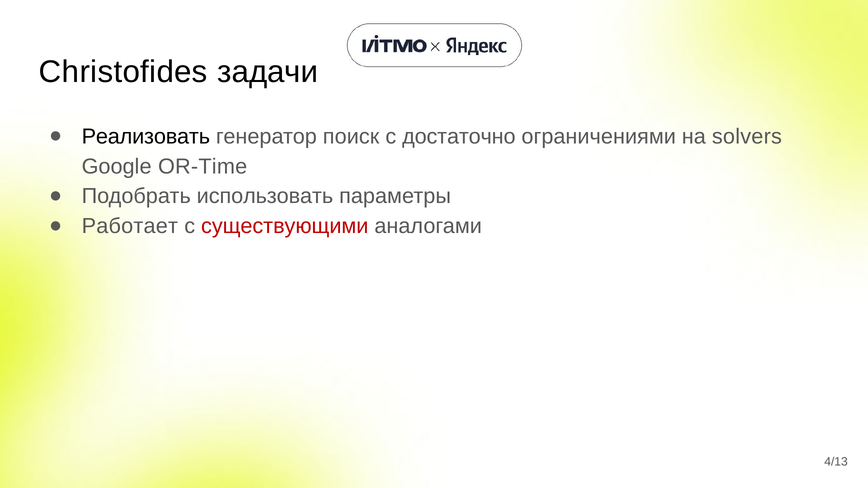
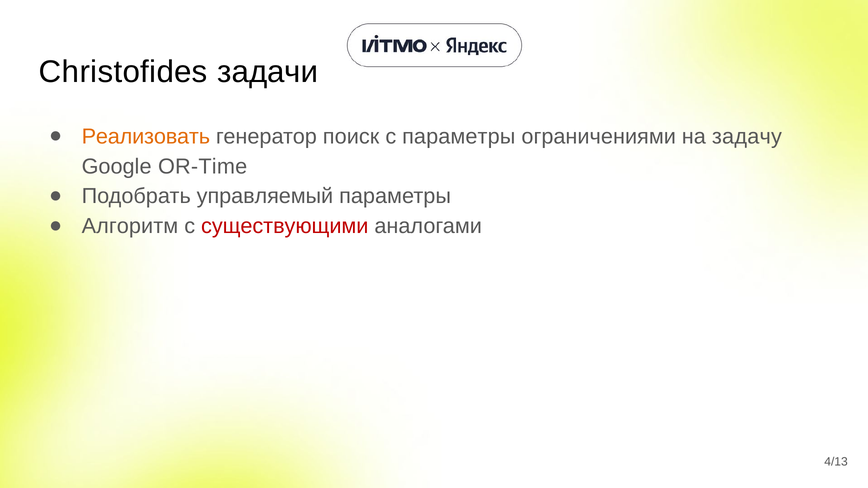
Реализовать colour: black -> orange
с достаточно: достаточно -> параметры
solvers: solvers -> задачу
использовать: использовать -> управляемый
Работает: Работает -> Алгоритм
